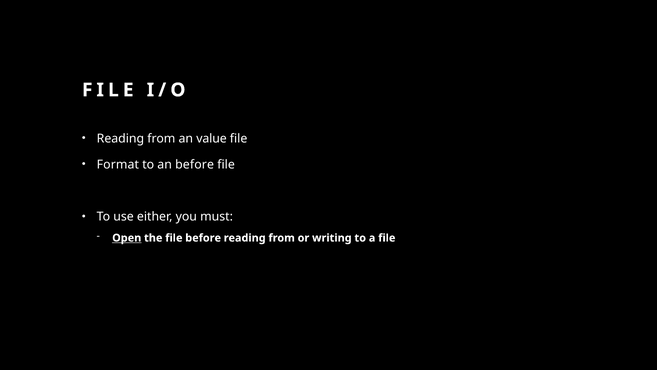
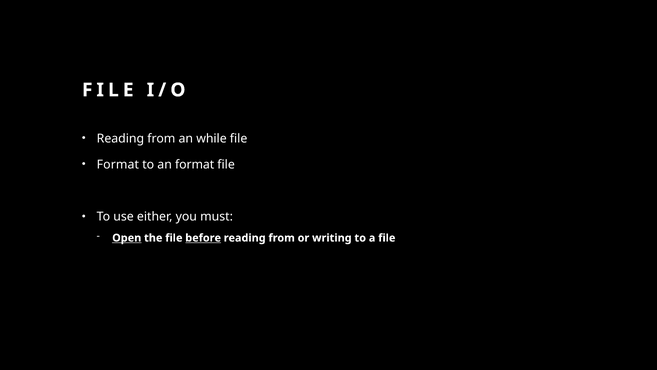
value: value -> while
an before: before -> format
before at (203, 238) underline: none -> present
